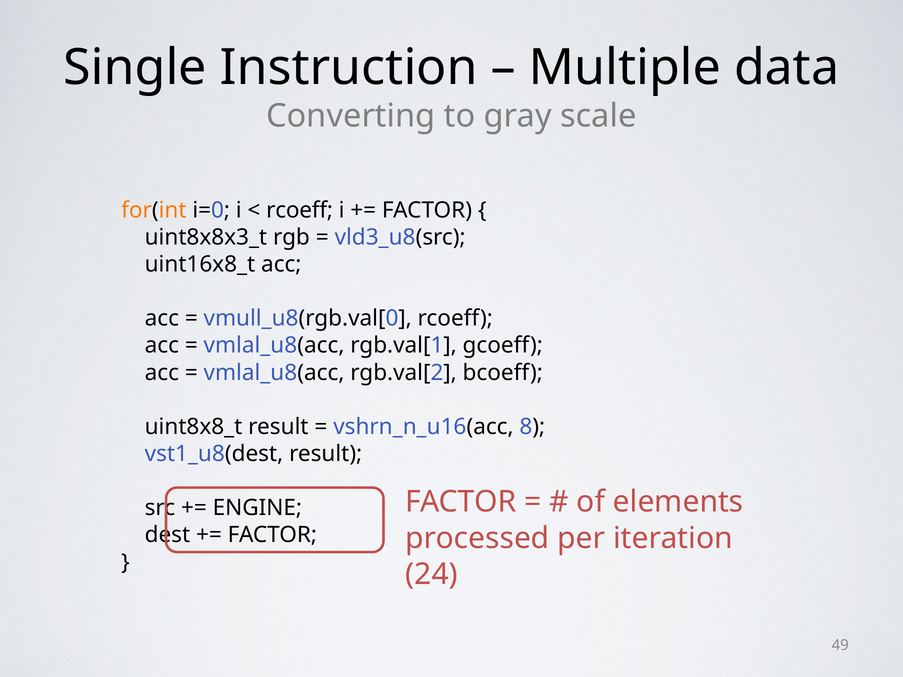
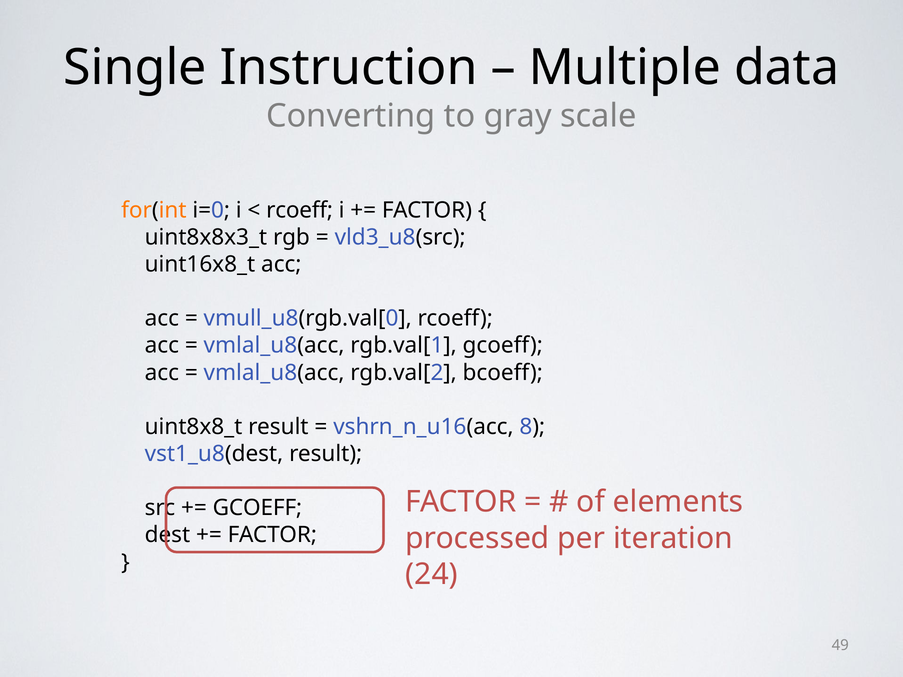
ENGINE at (257, 508): ENGINE -> GCOEFF
